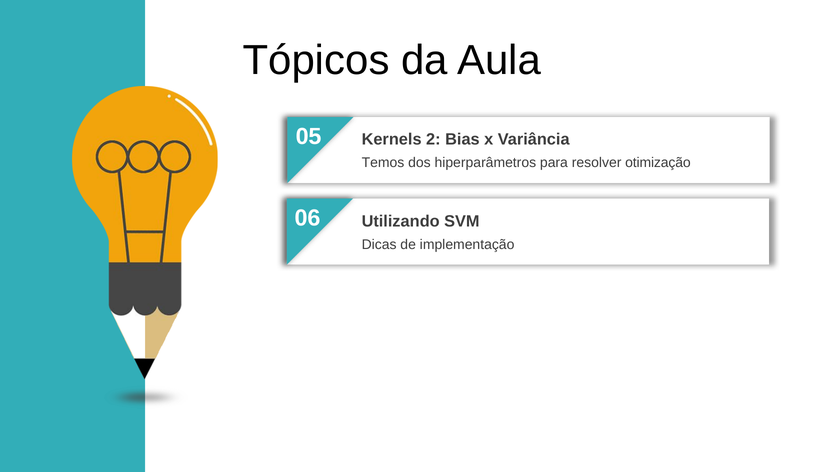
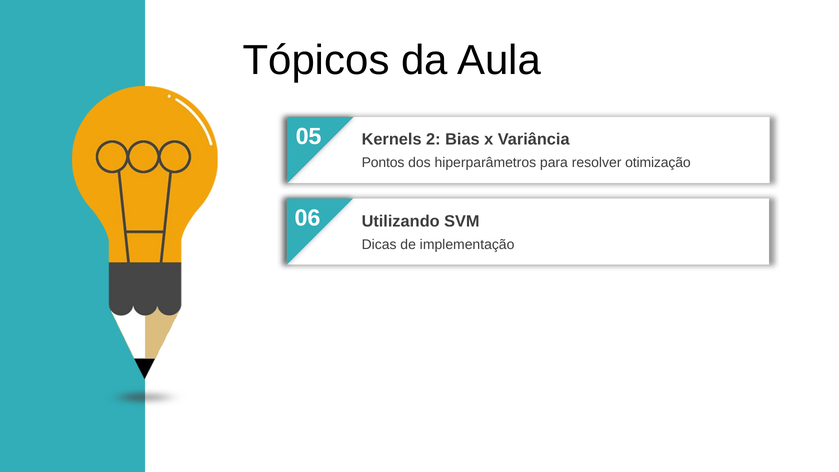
Temos: Temos -> Pontos
